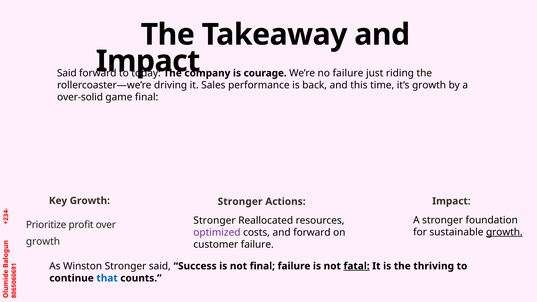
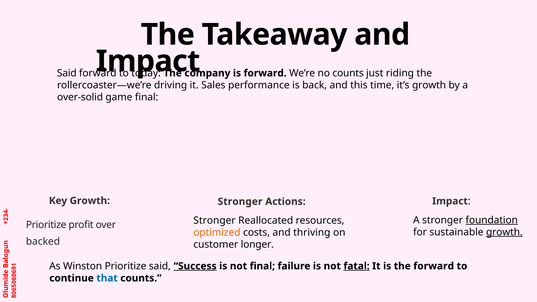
is courage: courage -> forward
no failure: failure -> counts
foundation underline: none -> present
optimized colour: purple -> orange
and forward: forward -> thriving
growth at (43, 242): growth -> backed
customer failure: failure -> longer
Winston Stronger: Stronger -> Prioritize
Success underline: none -> present
the thriving: thriving -> forward
